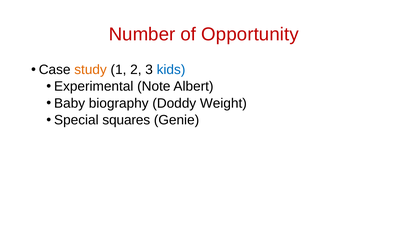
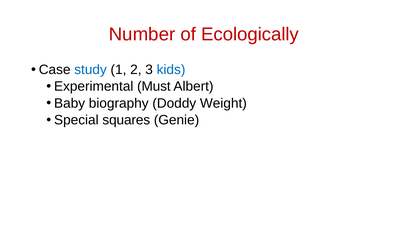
Opportunity: Opportunity -> Ecologically
study colour: orange -> blue
Note: Note -> Must
